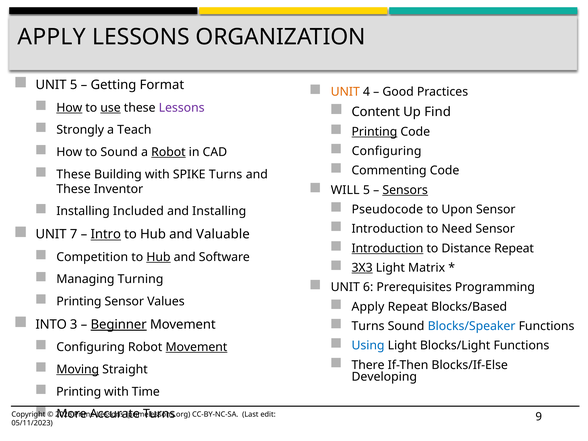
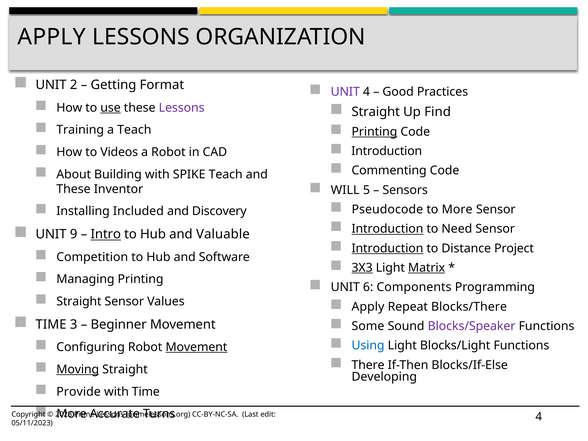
UNIT 5: 5 -> 2
UNIT at (345, 92) colour: orange -> purple
How at (69, 108) underline: present -> none
Content at (376, 112): Content -> Straight
Strongly: Strongly -> Training
Configuring at (387, 151): Configuring -> Introduction
to Sound: Sound -> Videos
Robot at (168, 152) underline: present -> none
These at (74, 174): These -> About
SPIKE Turns: Turns -> Teach
Sensors underline: present -> none
to Upon: Upon -> More
and Installing: Installing -> Discovery
Introduction at (387, 229) underline: none -> present
7: 7 -> 9
Distance Repeat: Repeat -> Project
Hub at (158, 257) underline: present -> none
Matrix underline: none -> present
Managing Turning: Turning -> Printing
Prerequisites: Prerequisites -> Components
Printing at (79, 301): Printing -> Straight
Blocks/Based: Blocks/Based -> Blocks/There
INTO at (51, 325): INTO -> TIME
Beginner underline: present -> none
Turns at (368, 326): Turns -> Some
Blocks/Speaker colour: blue -> purple
Printing at (79, 392): Printing -> Provide
05/11/2023 9: 9 -> 4
